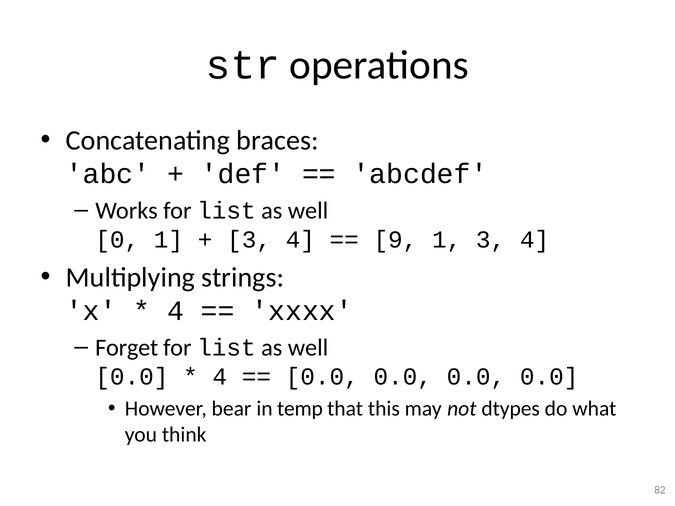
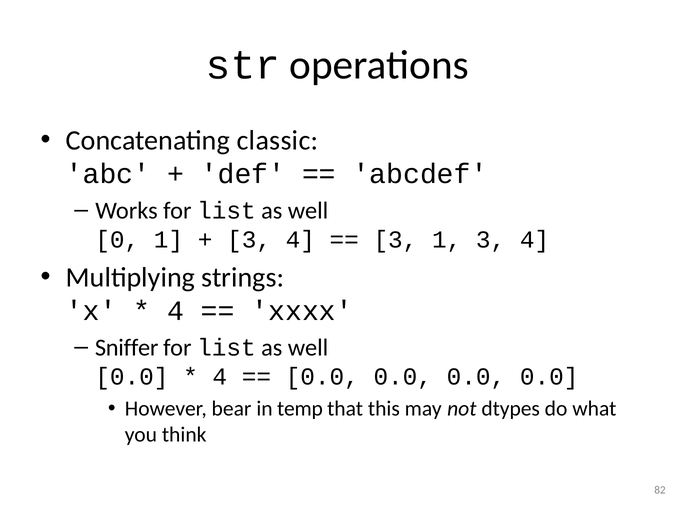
braces: braces -> classic
9 at (395, 240): 9 -> 3
Forget: Forget -> Sniffer
